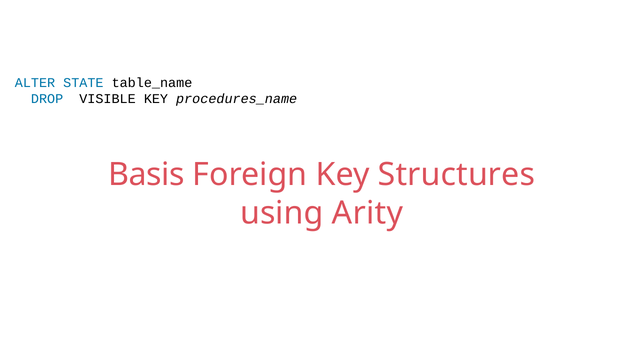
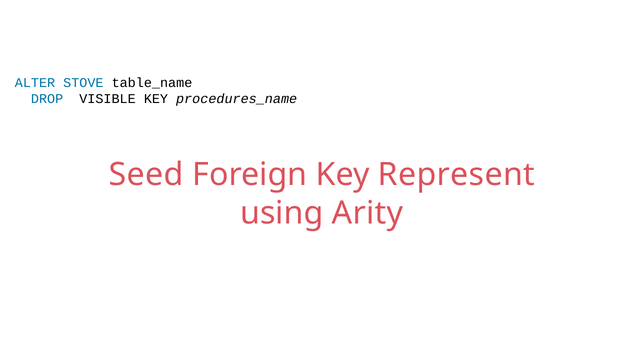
STATE: STATE -> STOVE
Basis: Basis -> Seed
Structures: Structures -> Represent
